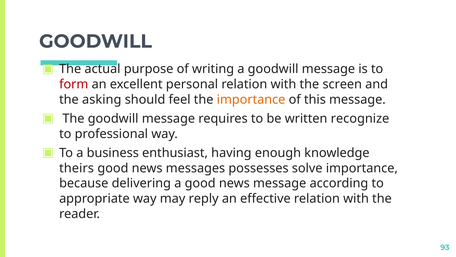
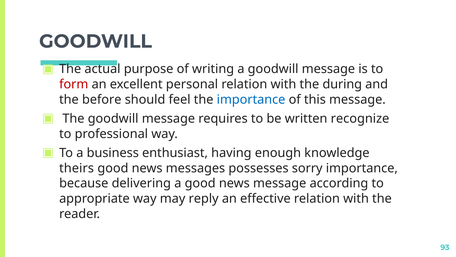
screen: screen -> during
asking: asking -> before
importance at (251, 99) colour: orange -> blue
solve: solve -> sorry
